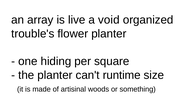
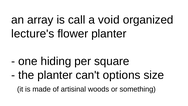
live: live -> call
trouble's: trouble's -> lecture's
runtime: runtime -> options
